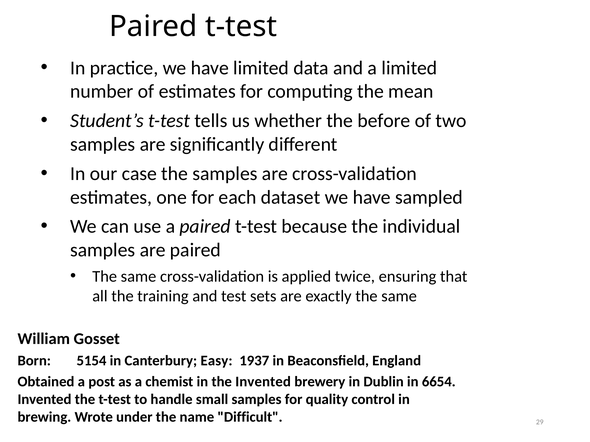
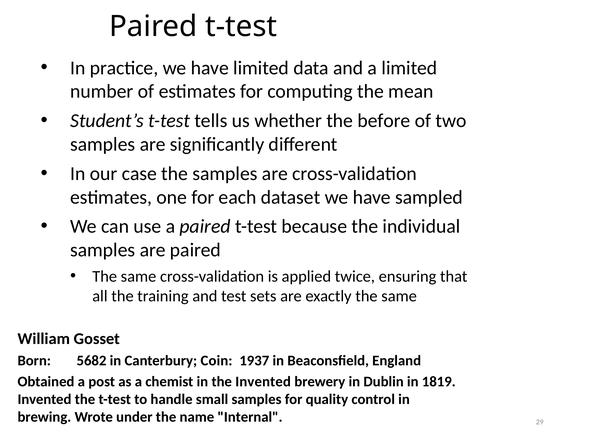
5154: 5154 -> 5682
Easy: Easy -> Coin
6654: 6654 -> 1819
Difficult: Difficult -> Internal
